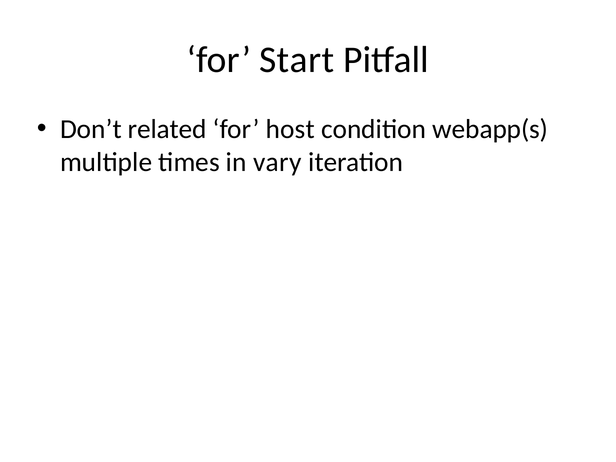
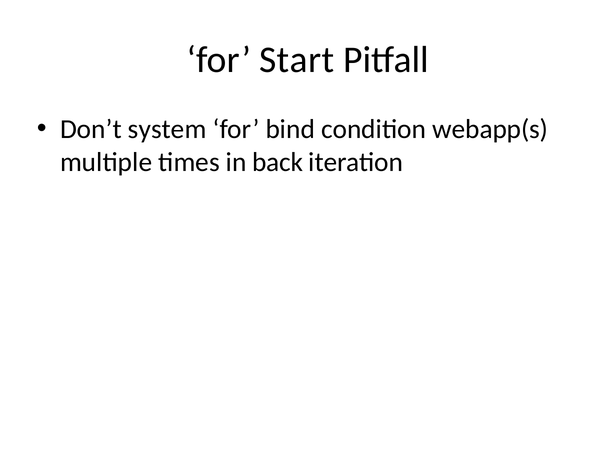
related: related -> system
host: host -> bind
vary: vary -> back
